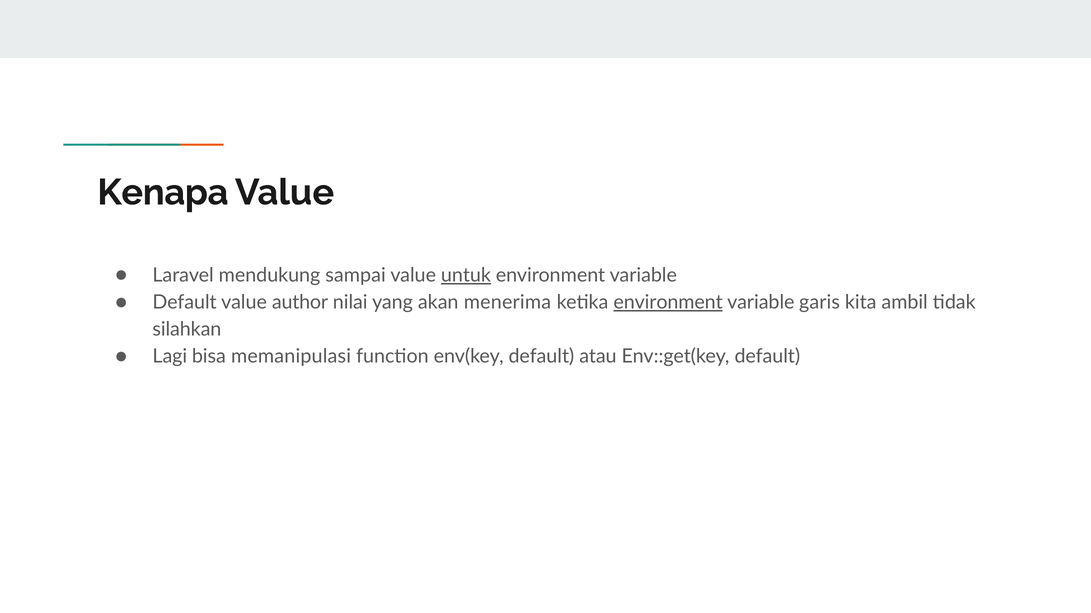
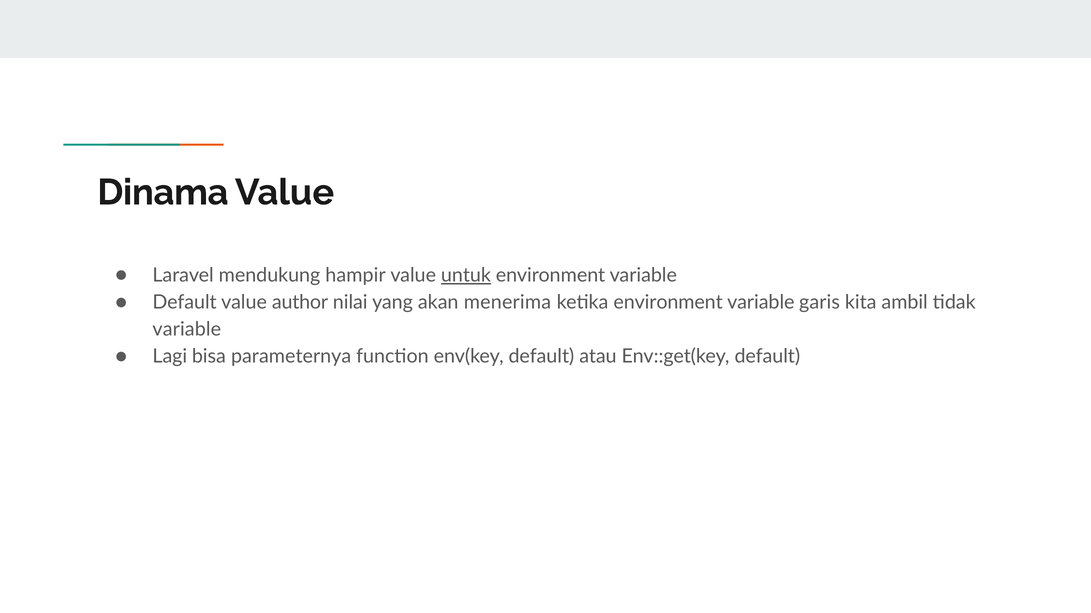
Kenapa: Kenapa -> Dinama
sampai: sampai -> hampir
environment at (668, 303) underline: present -> none
silahkan at (187, 330): silahkan -> variable
memanipulasi: memanipulasi -> parameternya
